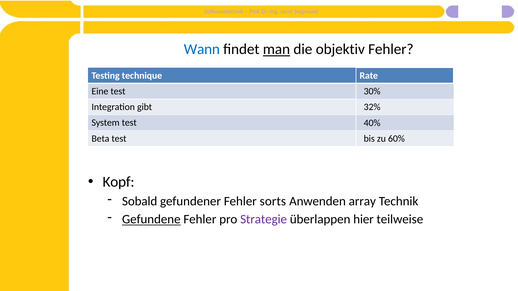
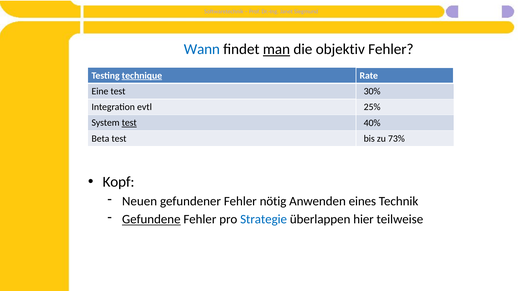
technique underline: none -> present
gibt: gibt -> evtl
32%: 32% -> 25%
test at (129, 123) underline: none -> present
60%: 60% -> 73%
Sobald: Sobald -> Neuen
sorts: sorts -> nötig
array: array -> eines
Strategie colour: purple -> blue
